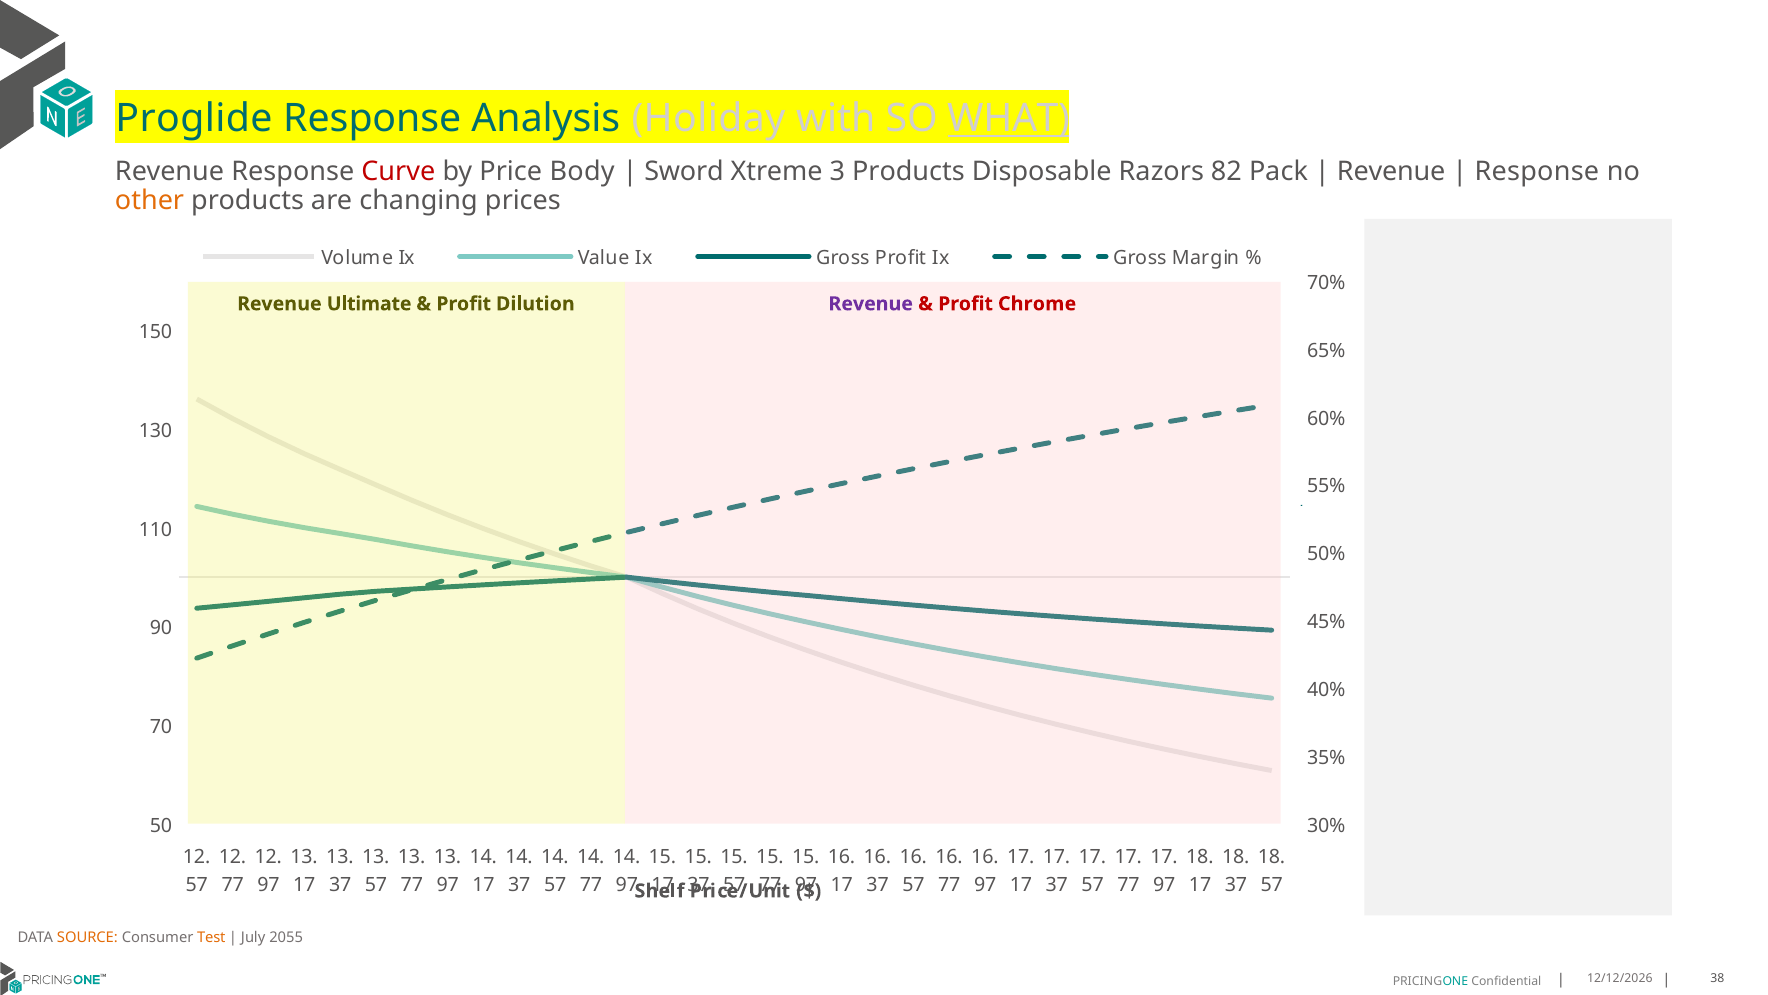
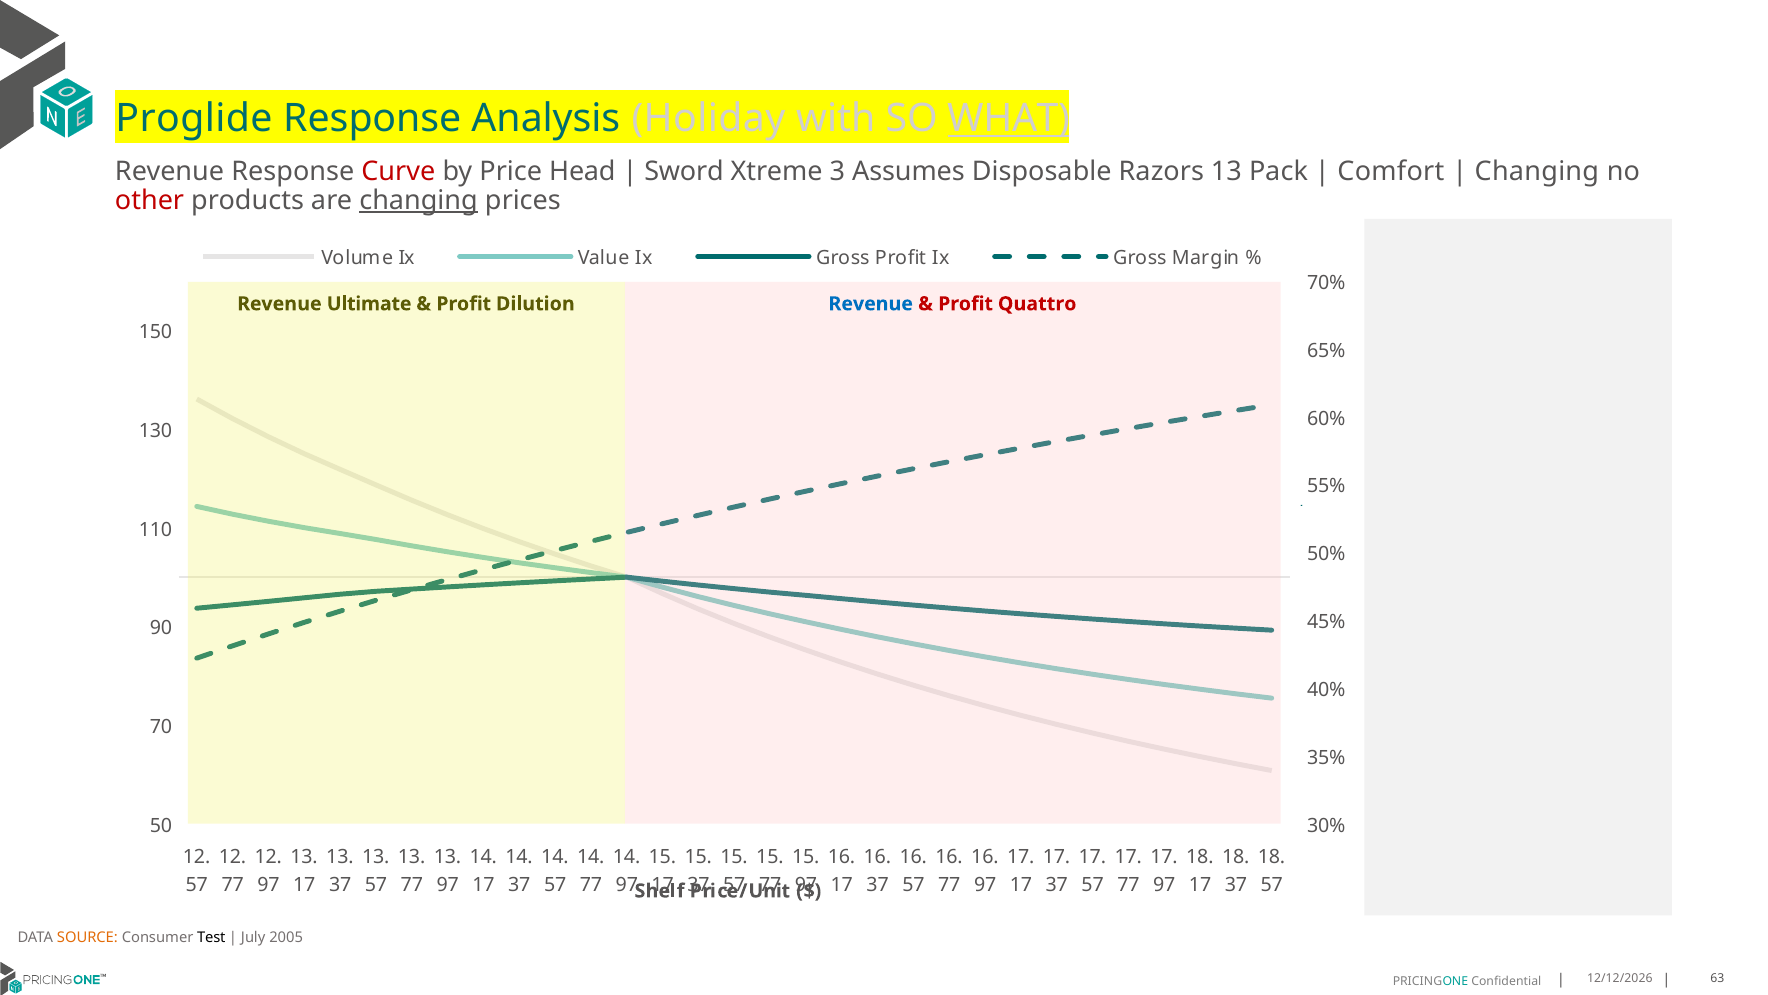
Body: Body -> Head
3 Products: Products -> Assumes
Razors 82: 82 -> 13
Revenue at (1391, 171): Revenue -> Comfort
Response at (1537, 171): Response -> Changing
other colour: orange -> red
changing at (419, 200) underline: none -> present
Revenue at (871, 304) colour: purple -> blue
Chrome: Chrome -> Quattro
Test colour: orange -> black
2055: 2055 -> 2005
38: 38 -> 63
